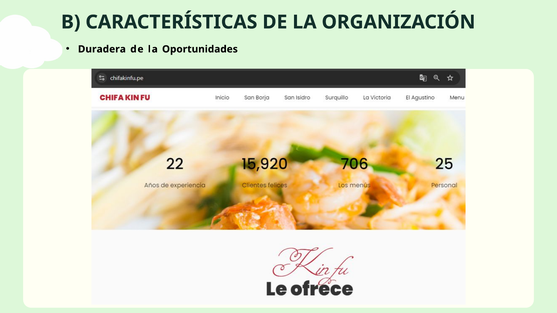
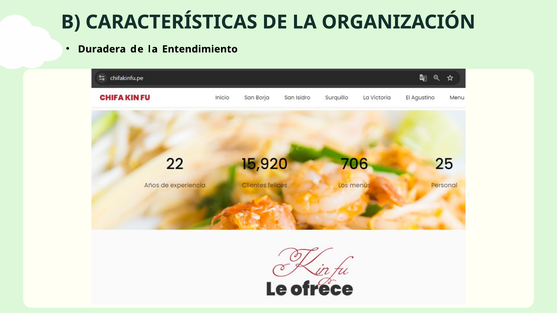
Oportunidades: Oportunidades -> Entendimiento
